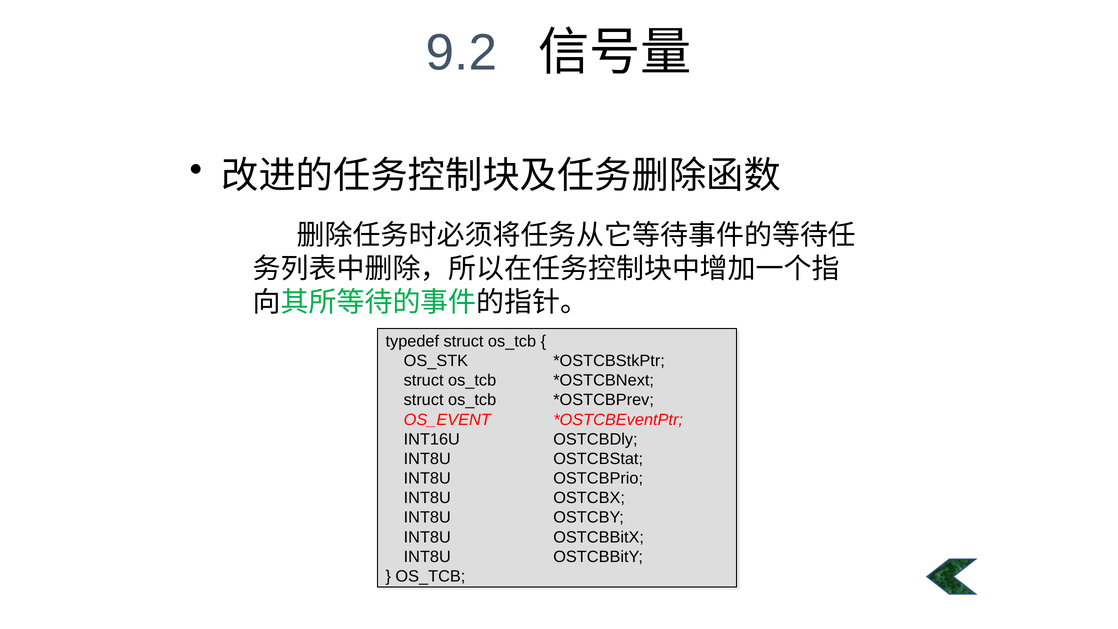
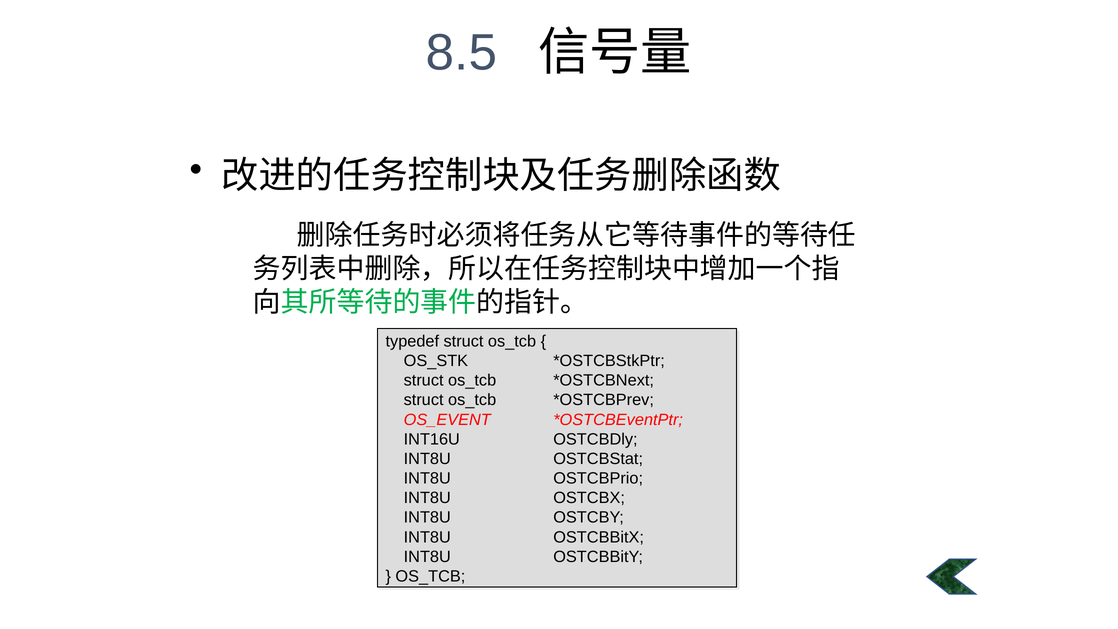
9.2: 9.2 -> 8.5
